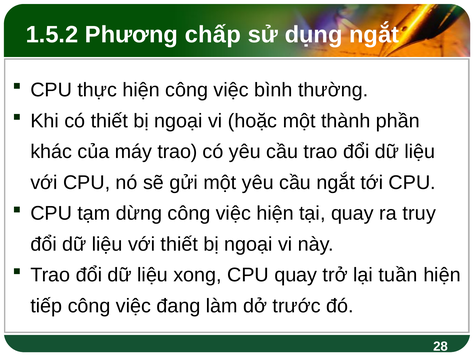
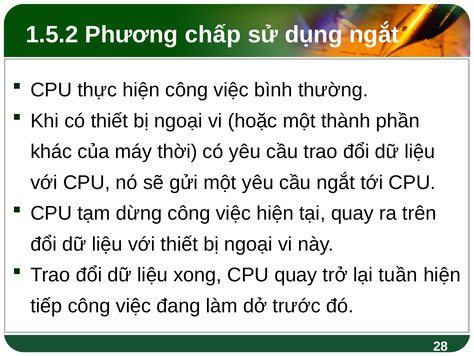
máy trao: trao -> thời
truy: truy -> trên
